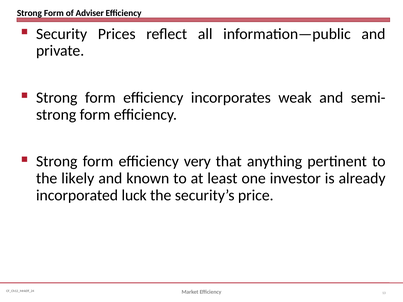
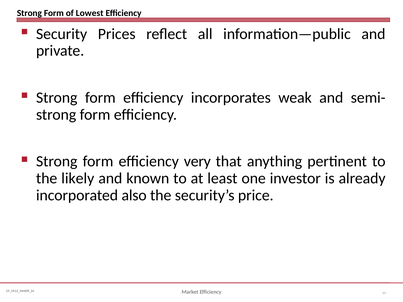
Adviser: Adviser -> Lowest
luck: luck -> also
